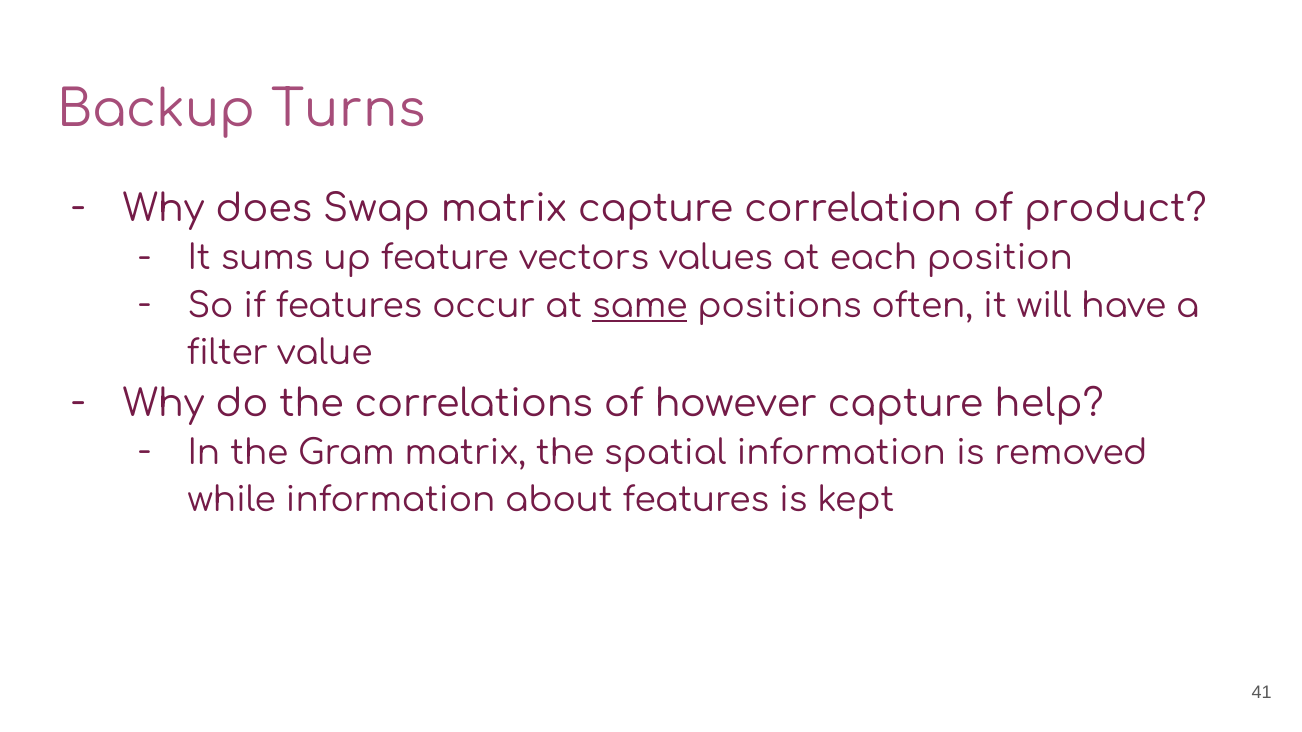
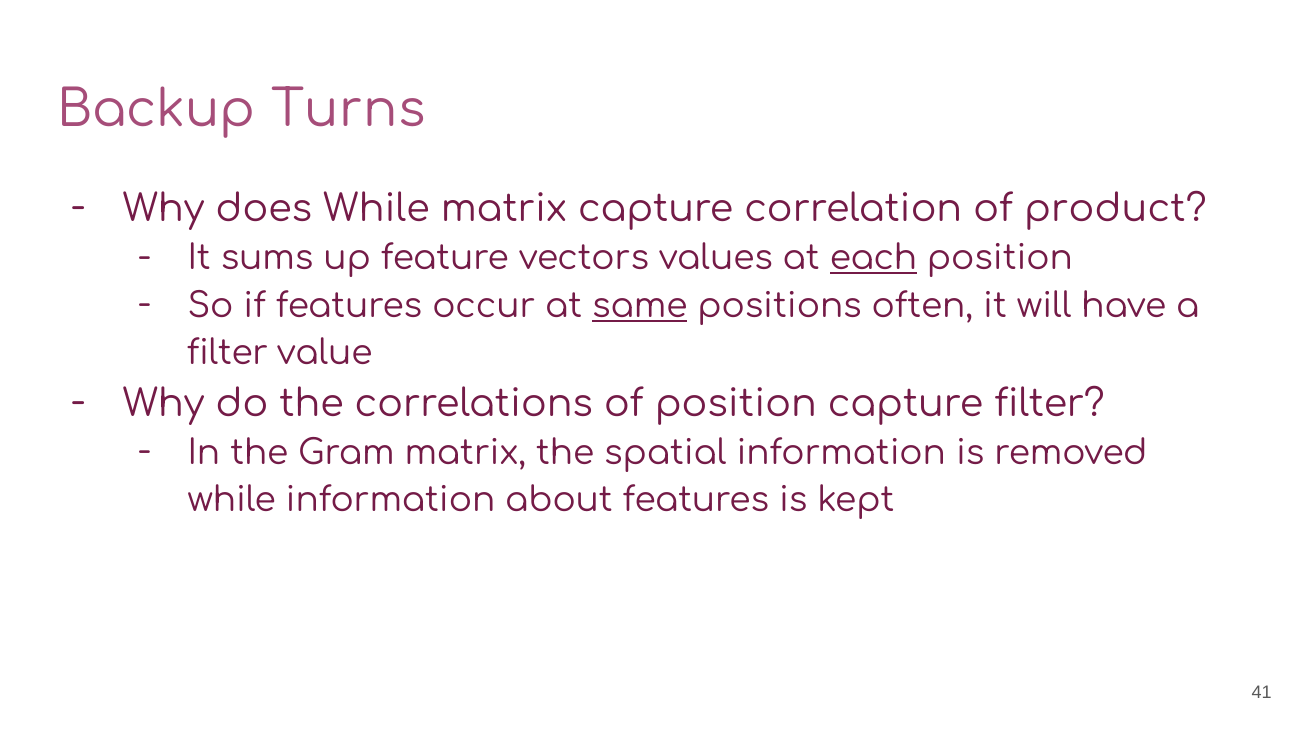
does Swap: Swap -> While
each underline: none -> present
of however: however -> position
capture help: help -> filter
